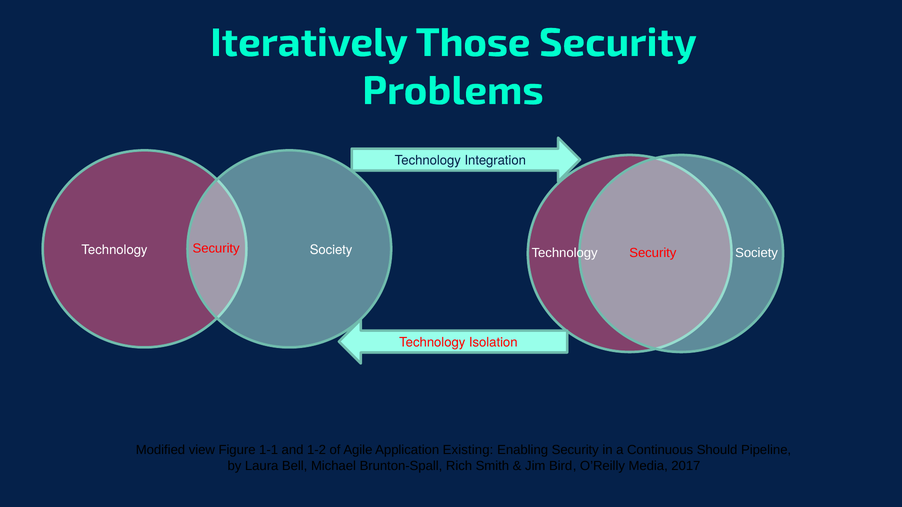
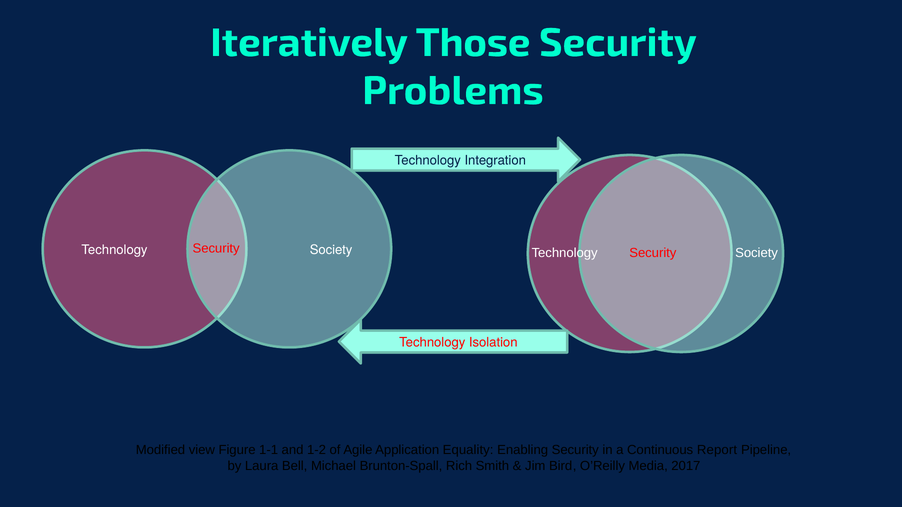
Existing: Existing -> Equality
Should: Should -> Report
